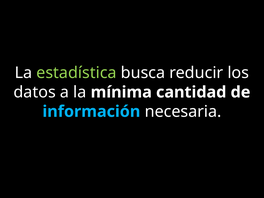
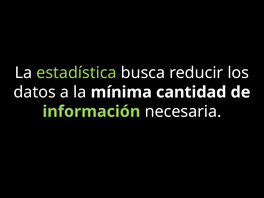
información colour: light blue -> light green
